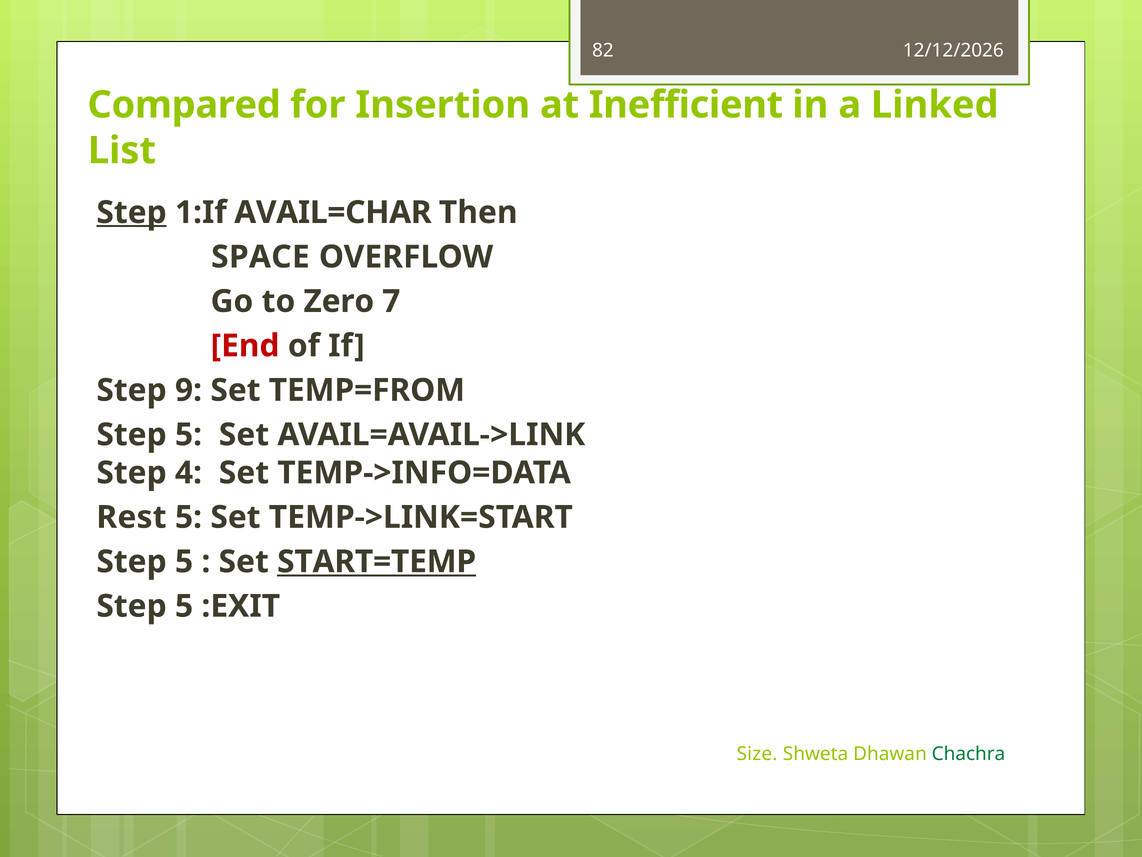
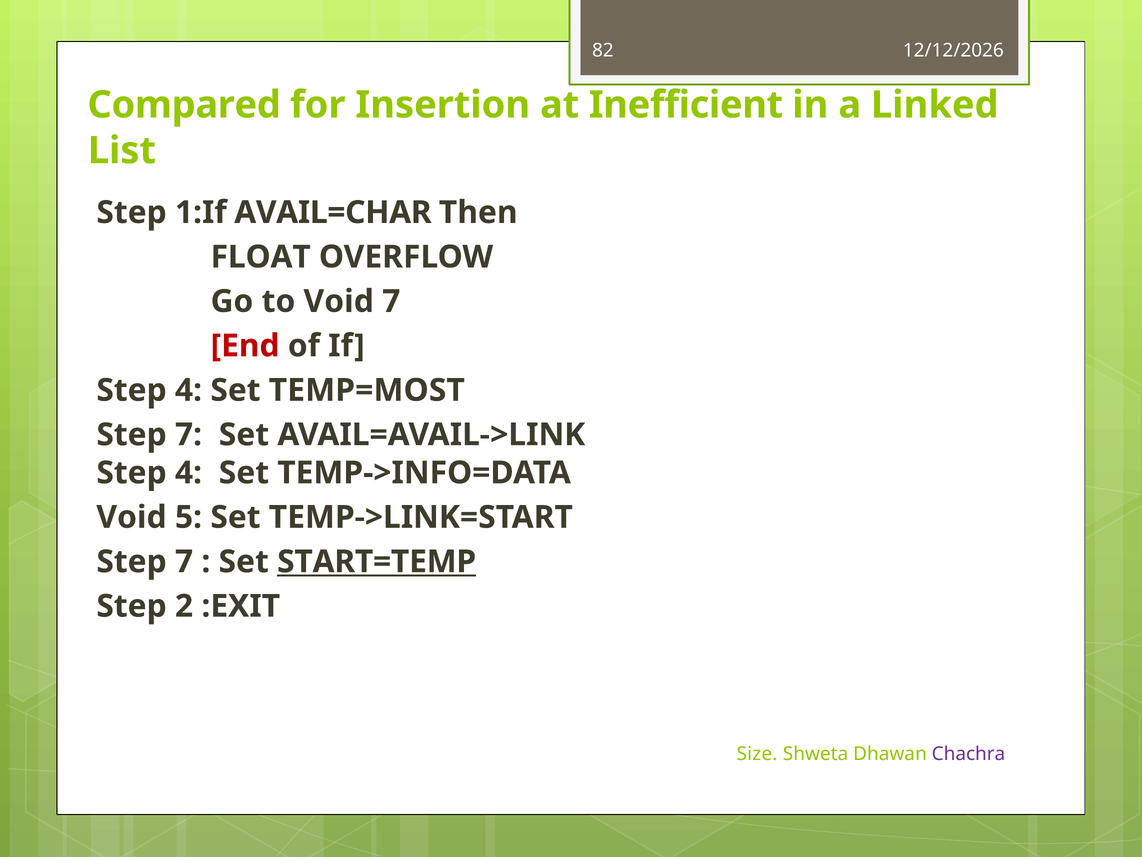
Step at (132, 212) underline: present -> none
SPACE: SPACE -> FLOAT
to Zero: Zero -> Void
9 at (188, 390): 9 -> 4
TEMP=FROM: TEMP=FROM -> TEMP=MOST
5 at (188, 435): 5 -> 7
Rest at (131, 517): Rest -> Void
5 at (184, 561): 5 -> 7
5 at (184, 606): 5 -> 2
Chachra colour: green -> purple
